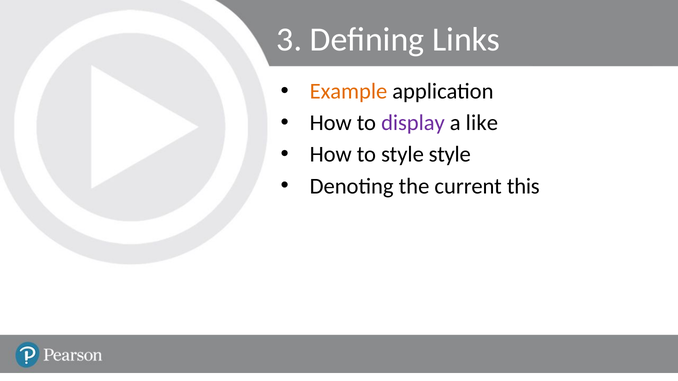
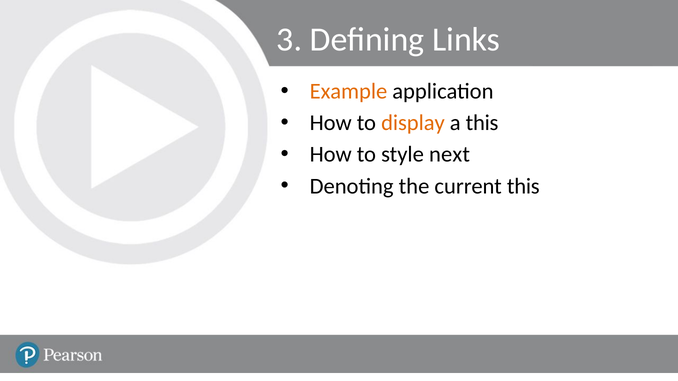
display colour: purple -> orange
a like: like -> this
style style: style -> next
